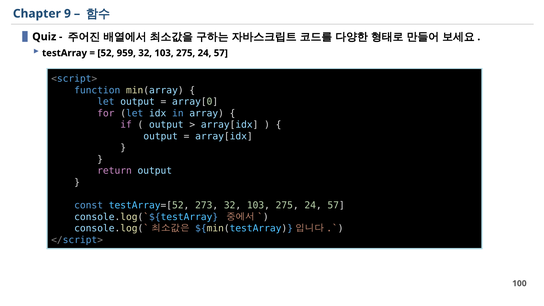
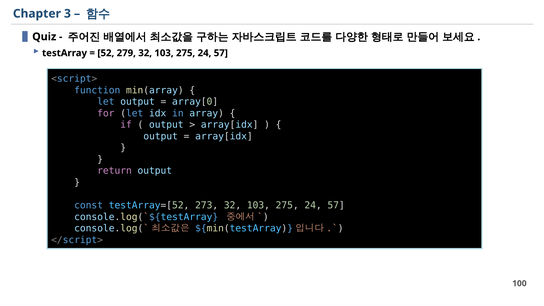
9: 9 -> 3
959: 959 -> 279
